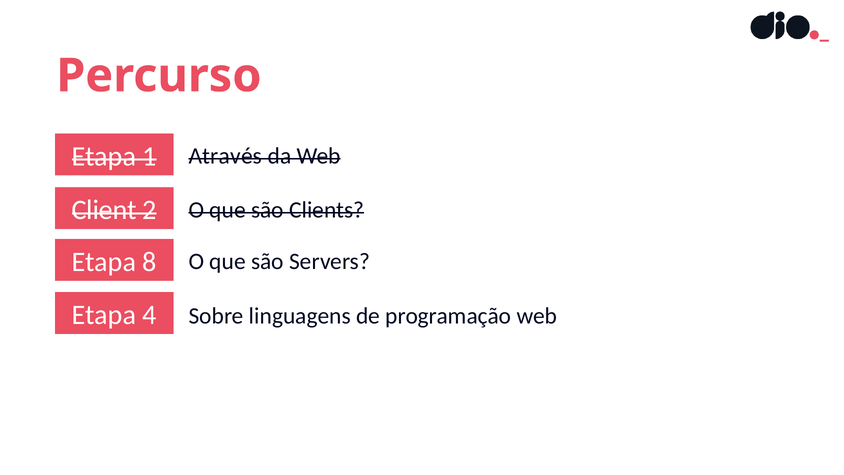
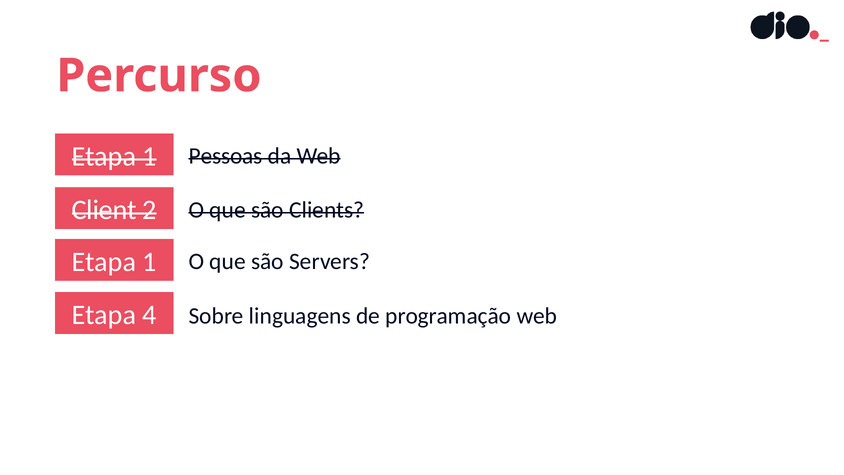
Através: Através -> Pessoas
8 at (149, 262): 8 -> 1
